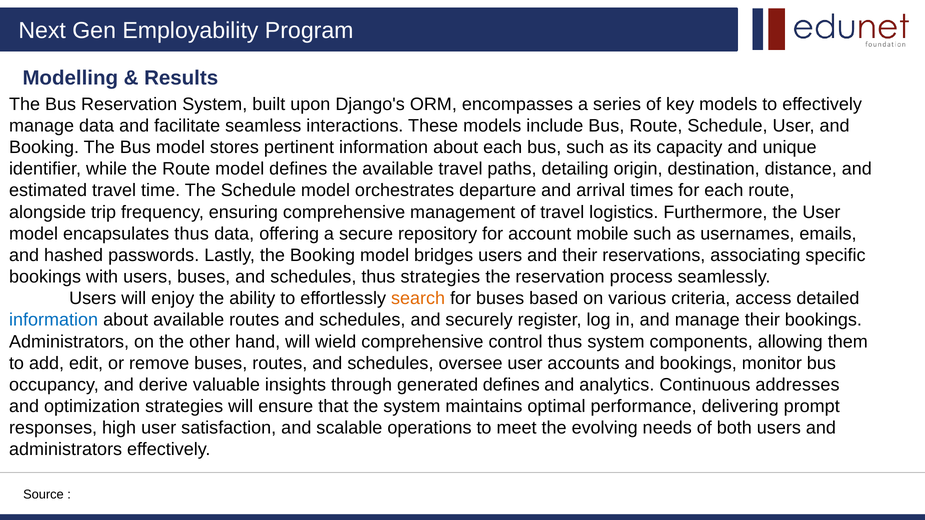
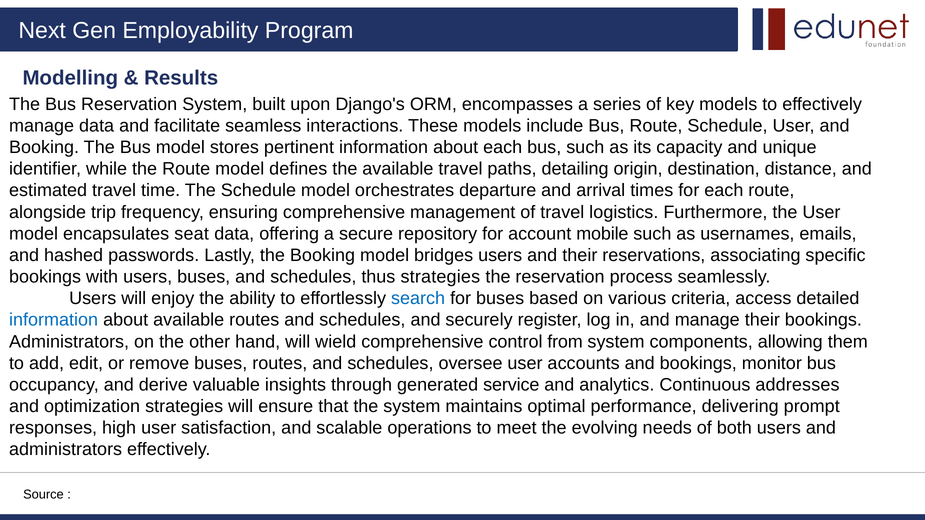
encapsulates thus: thus -> seat
search colour: orange -> blue
control thus: thus -> from
generated defines: defines -> service
